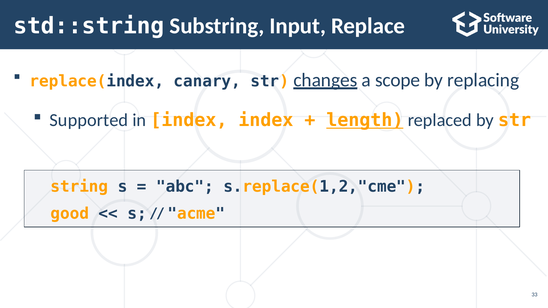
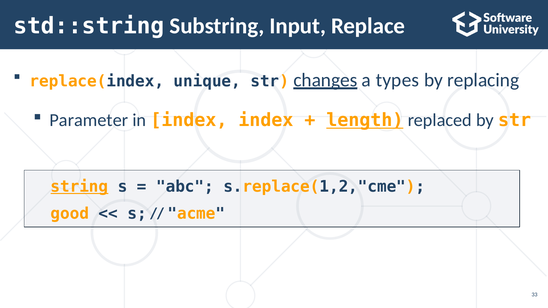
canary: canary -> unique
scope: scope -> types
Supported: Supported -> Parameter
string underline: none -> present
